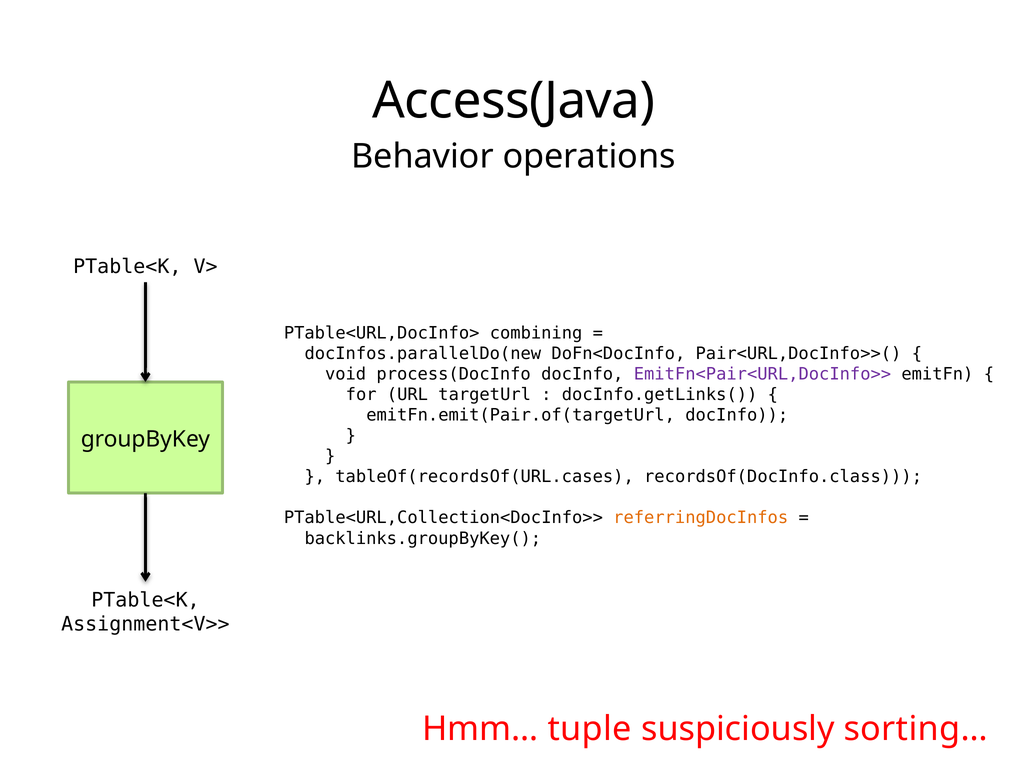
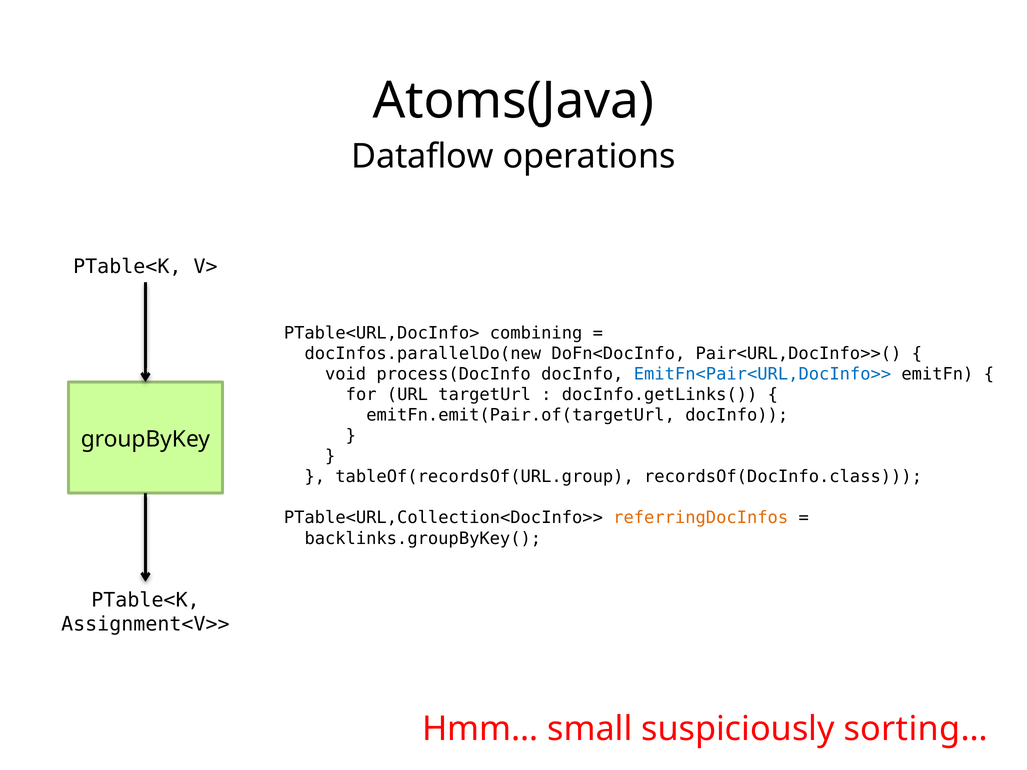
Access(Java: Access(Java -> Atoms(Java
Behavior: Behavior -> Dataflow
EmitFn<Pair<URL,DocInfo>> colour: purple -> blue
tableOf(recordsOf(URL.cases: tableOf(recordsOf(URL.cases -> tableOf(recordsOf(URL.group
tuple: tuple -> small
